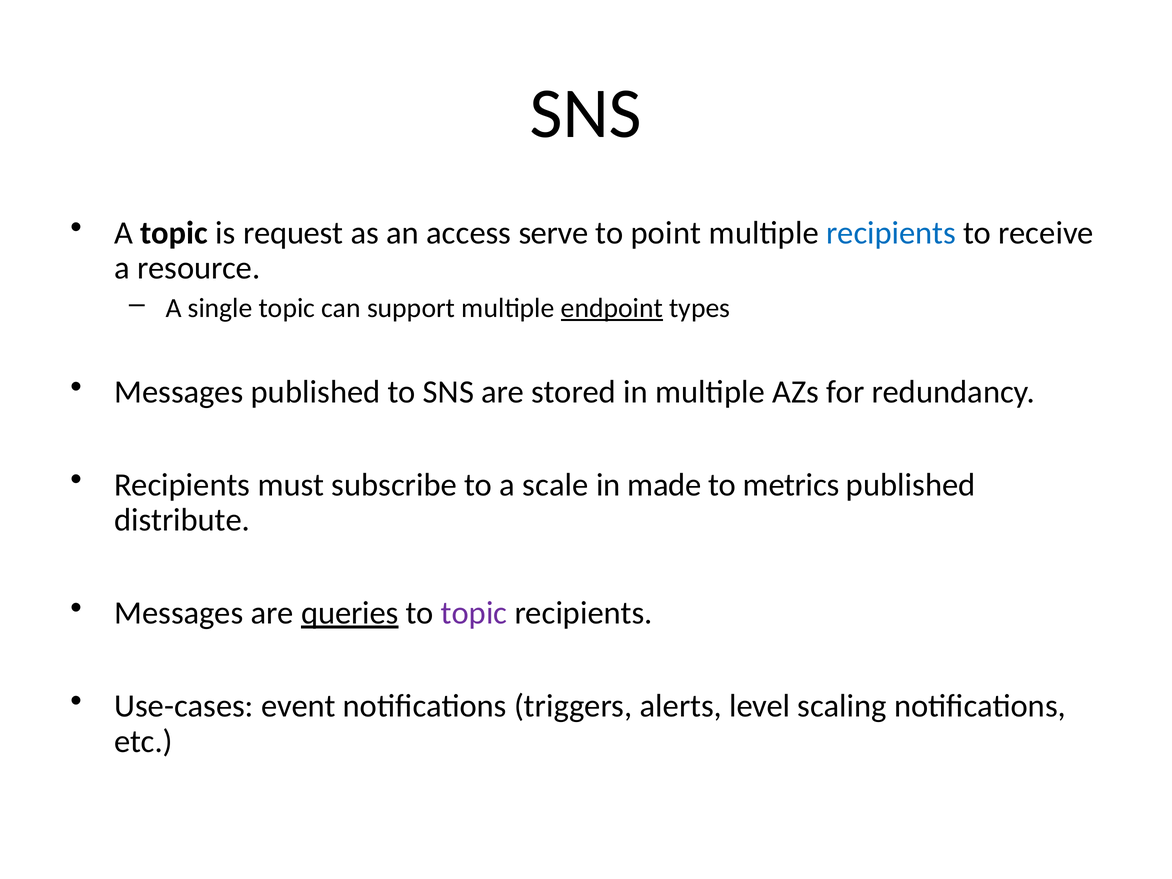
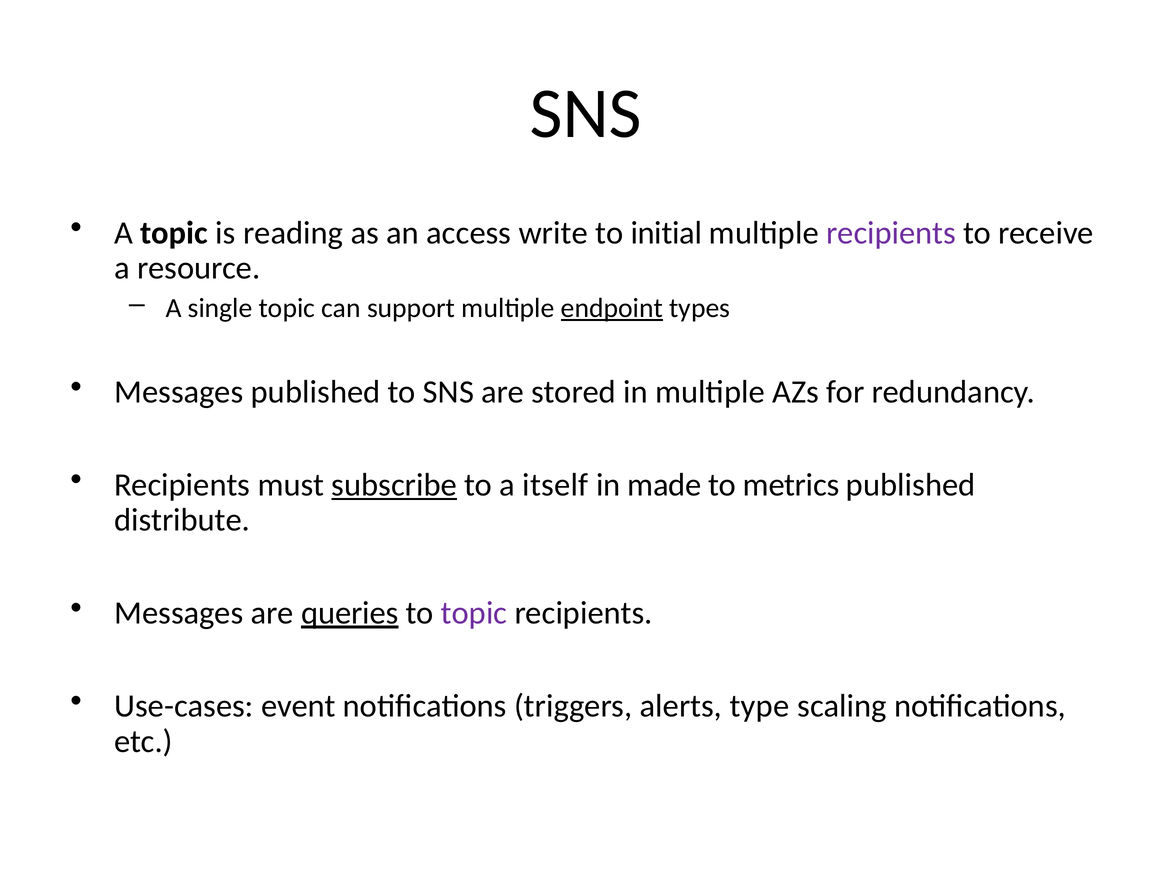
request: request -> reading
serve: serve -> write
point: point -> initial
recipients at (891, 233) colour: blue -> purple
subscribe underline: none -> present
scale: scale -> itself
level: level -> type
